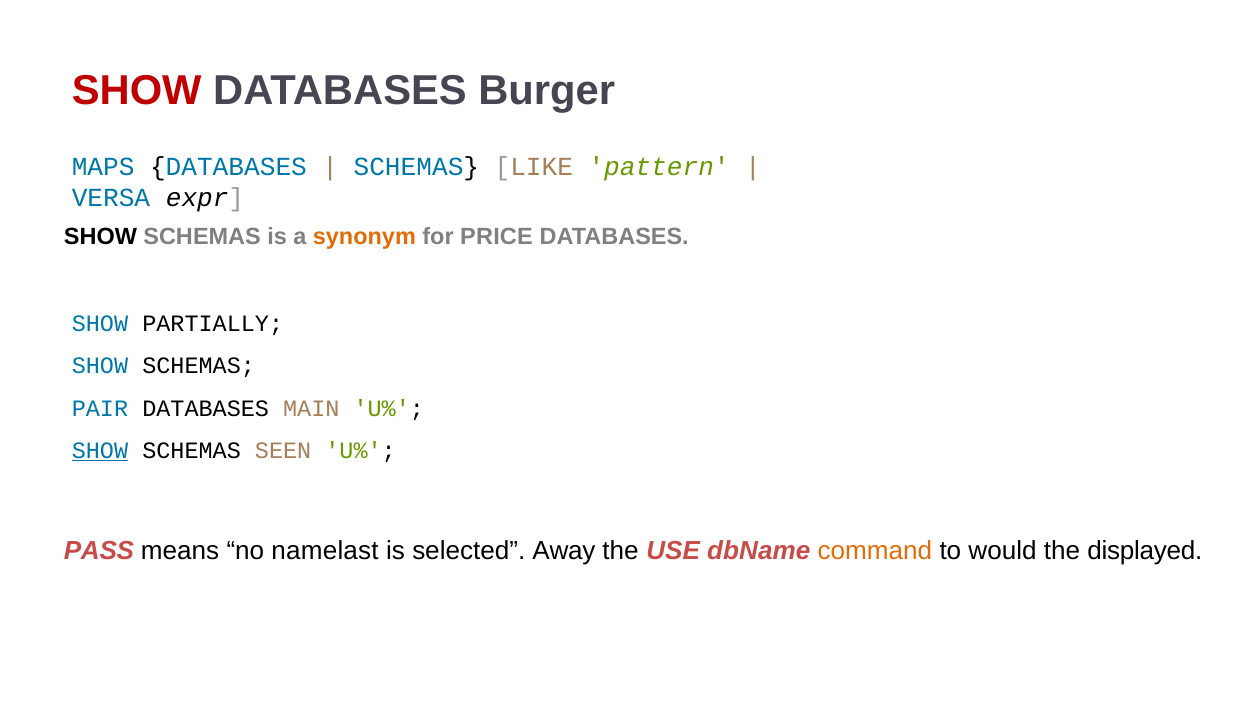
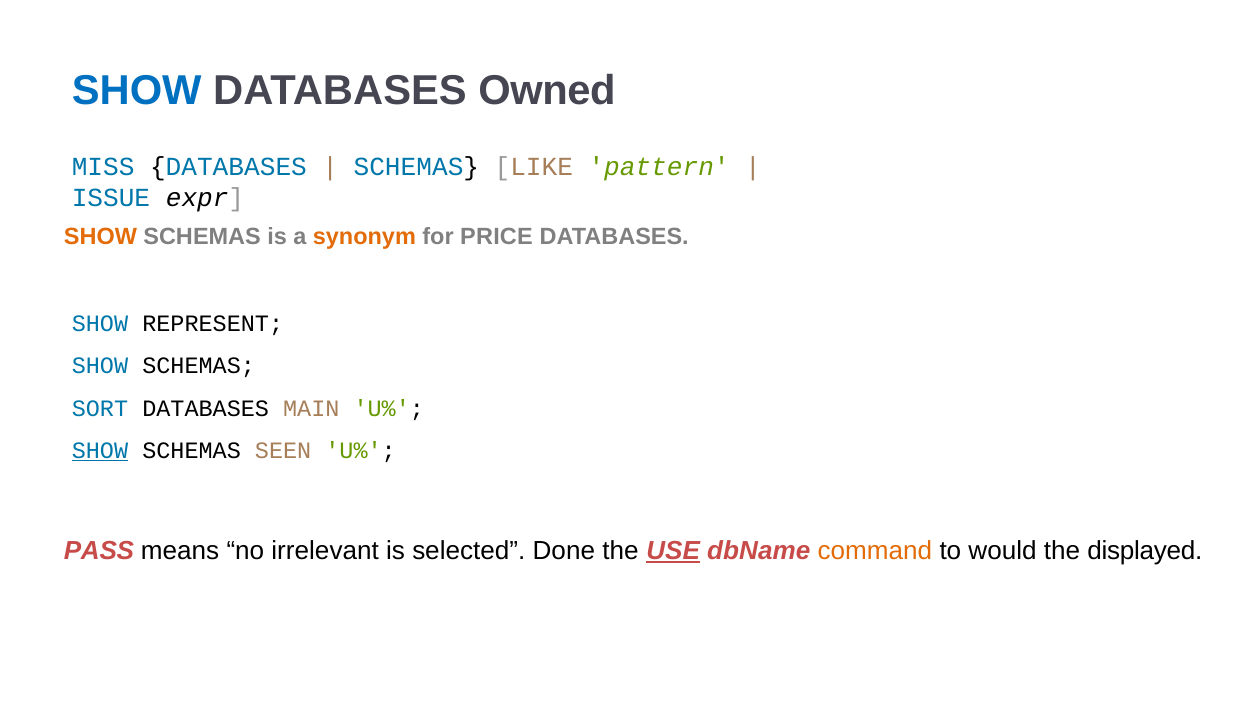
SHOW at (137, 91) colour: red -> blue
Burger: Burger -> Owned
MAPS: MAPS -> MISS
VERSA: VERSA -> ISSUE
SHOW at (100, 236) colour: black -> orange
PARTIALLY: PARTIALLY -> REPRESENT
PAIR: PAIR -> SORT
namelast: namelast -> irrelevant
Away: Away -> Done
USE underline: none -> present
